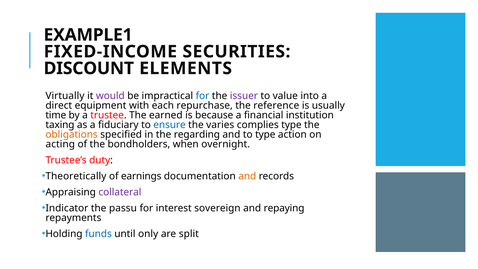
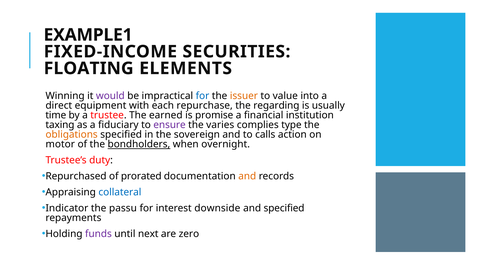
DISCOUNT: DISCOUNT -> FLOATING
Virtually: Virtually -> Winning
issuer colour: purple -> orange
reference: reference -> regarding
because: because -> promise
ensure colour: blue -> purple
regarding: regarding -> sovereign
to type: type -> calls
acting: acting -> motor
bondholders underline: none -> present
Theoretically: Theoretically -> Repurchased
earnings: earnings -> prorated
collateral colour: purple -> blue
sovereign: sovereign -> downside
and repaying: repaying -> specified
funds colour: blue -> purple
only: only -> next
split: split -> zero
